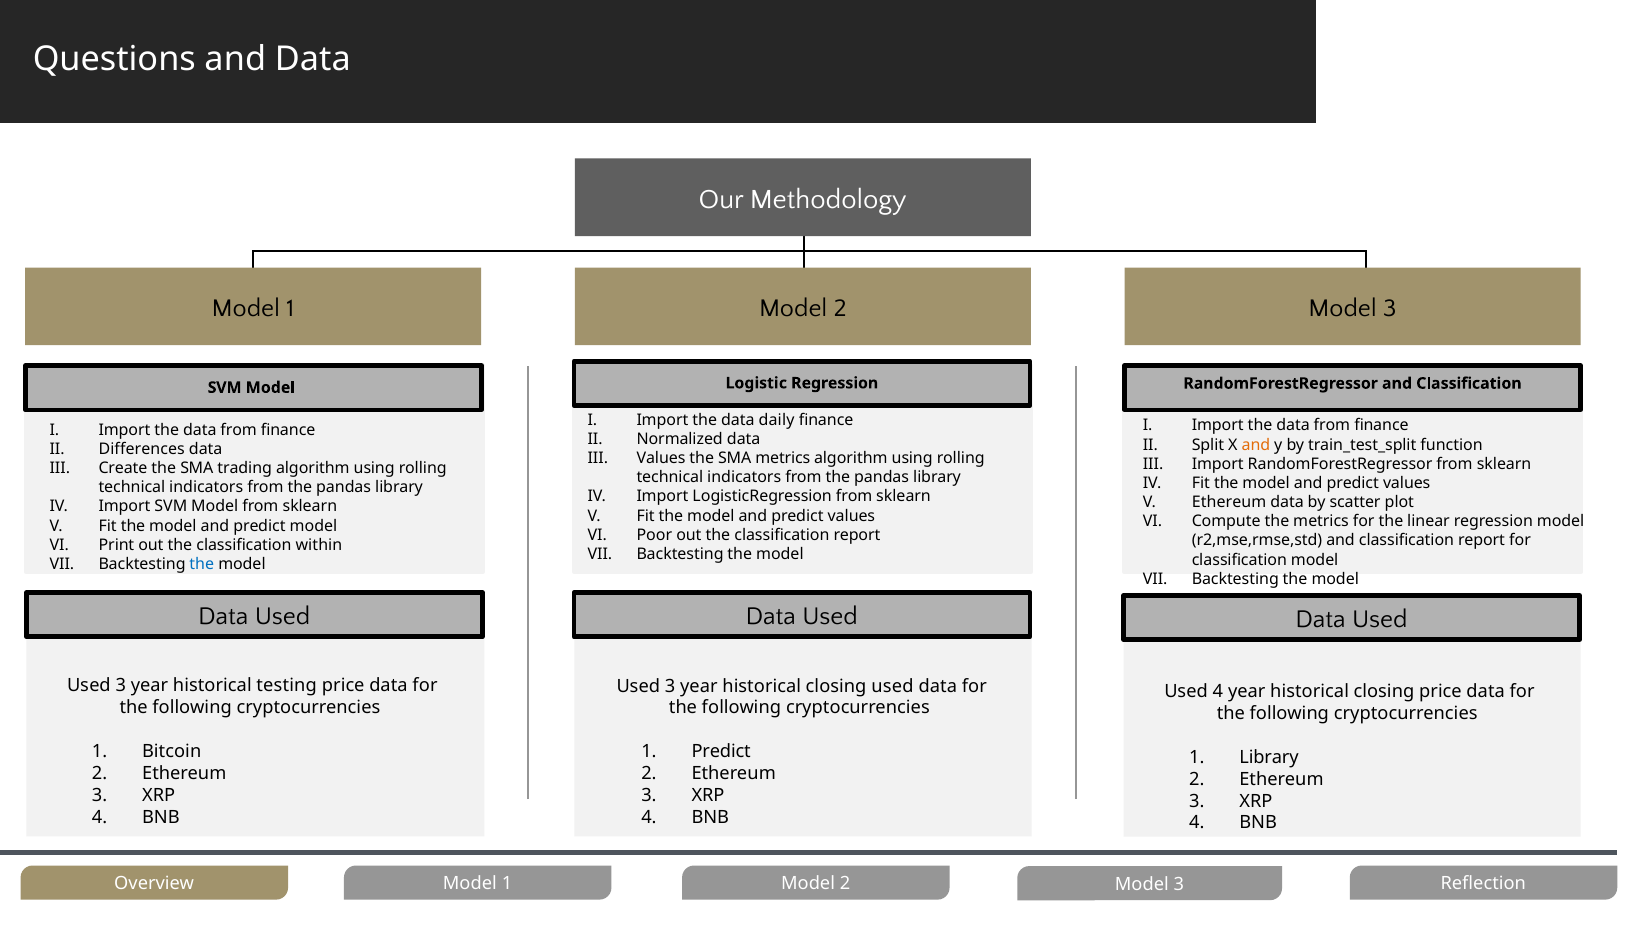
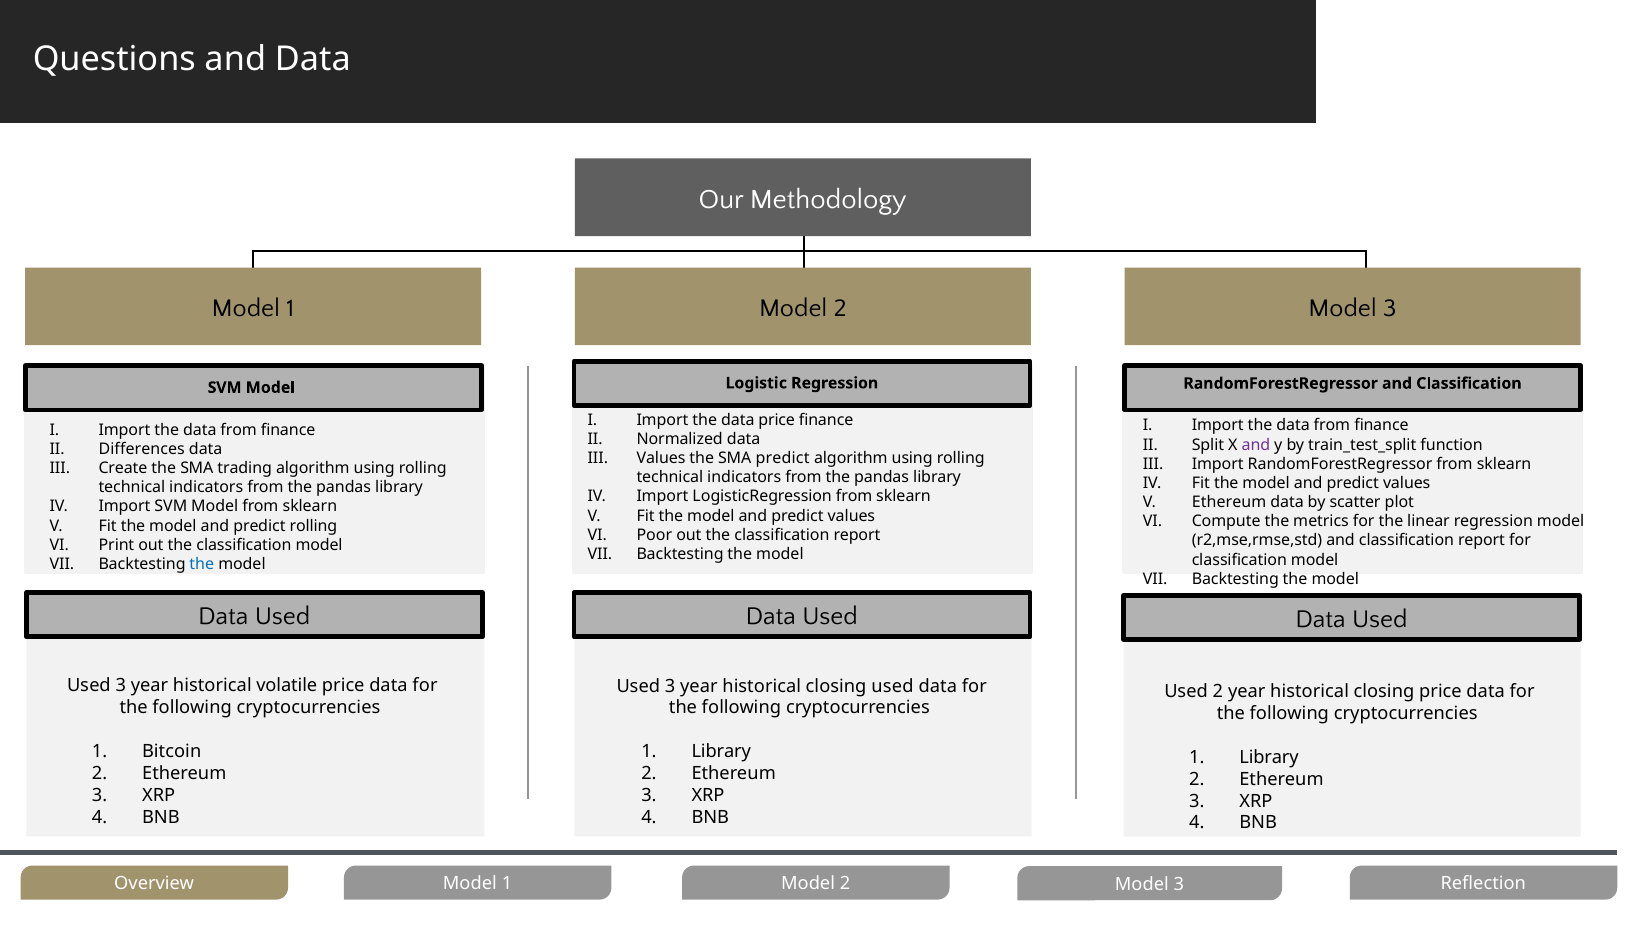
data daily: daily -> price
and at (1256, 445) colour: orange -> purple
SMA metrics: metrics -> predict
predict model: model -> rolling
the classification within: within -> model
testing: testing -> volatile
Used 4: 4 -> 2
Predict at (721, 751): Predict -> Library
